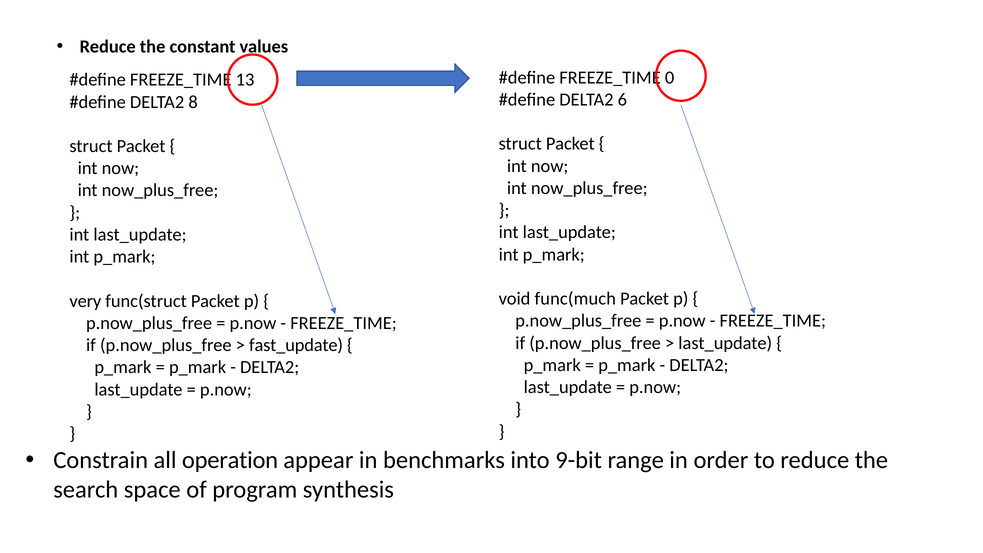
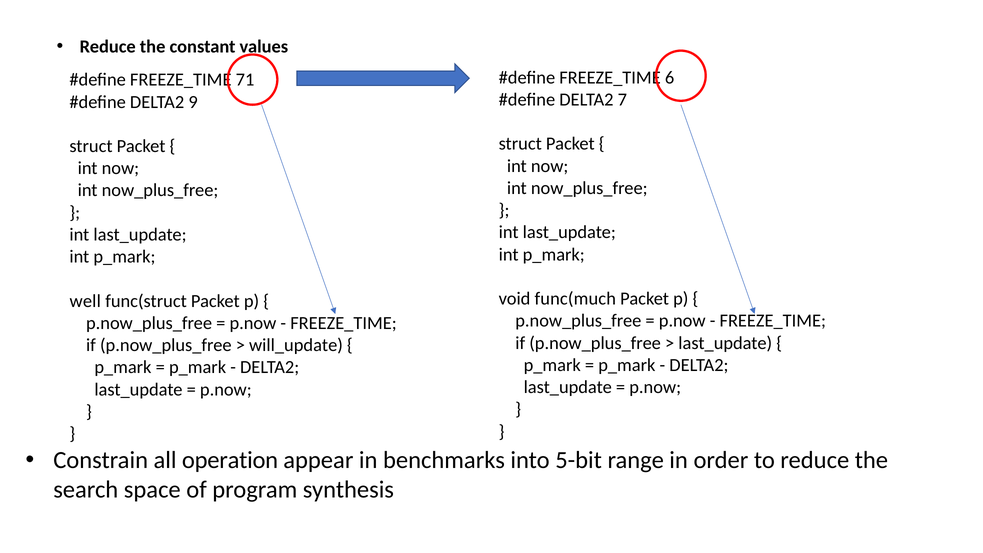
0: 0 -> 6
13: 13 -> 71
6: 6 -> 7
8: 8 -> 9
very: very -> well
fast_update: fast_update -> will_update
9-bit: 9-bit -> 5-bit
